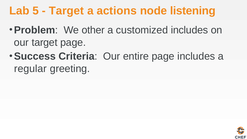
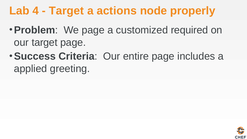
5: 5 -> 4
listening: listening -> properly
We other: other -> page
customized includes: includes -> required
regular: regular -> applied
